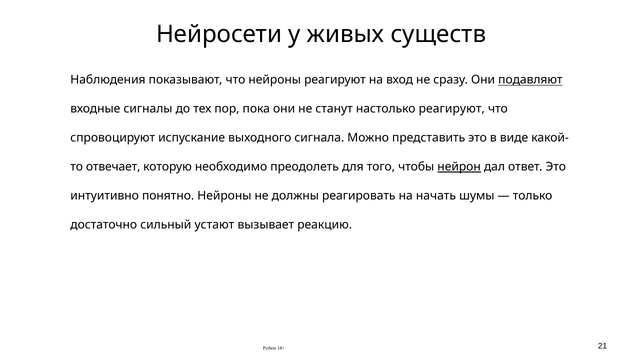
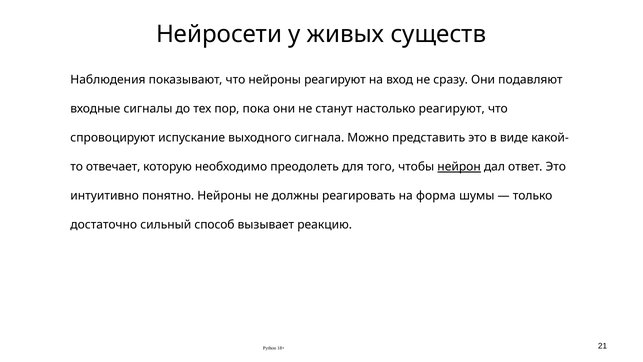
подавляют underline: present -> none
начать: начать -> форма
устают: устают -> способ
